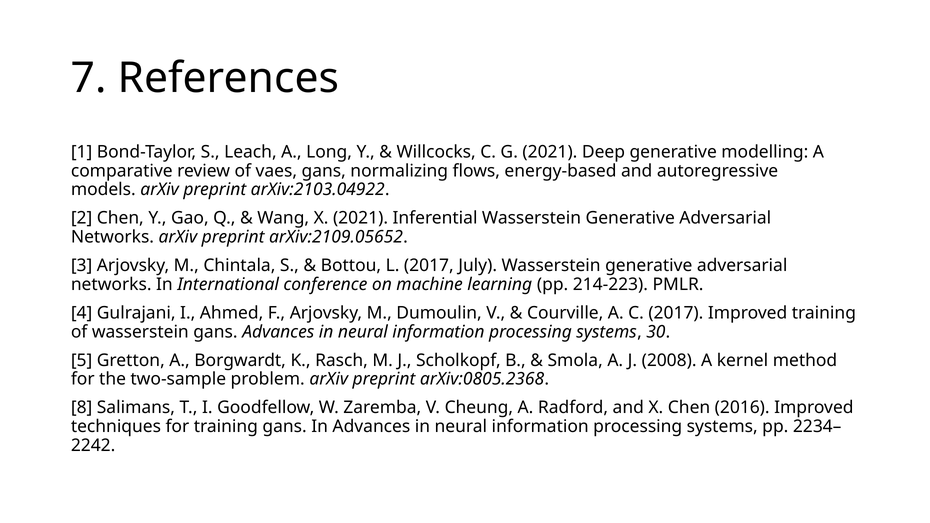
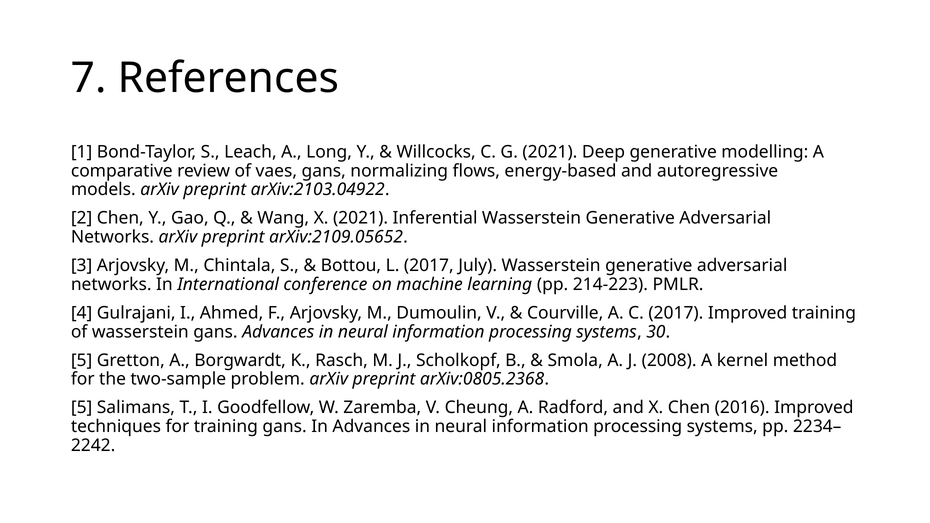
8 at (82, 408): 8 -> 5
